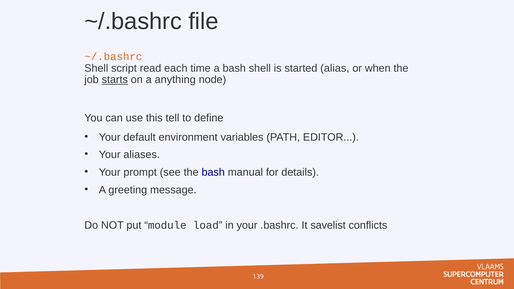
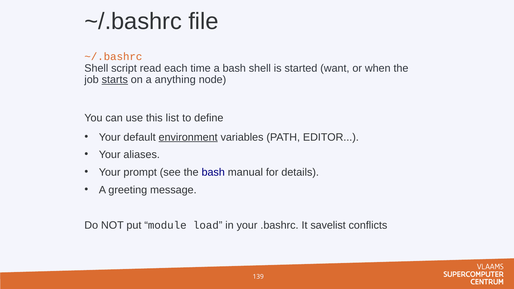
alias: alias -> want
tell: tell -> list
environment underline: none -> present
